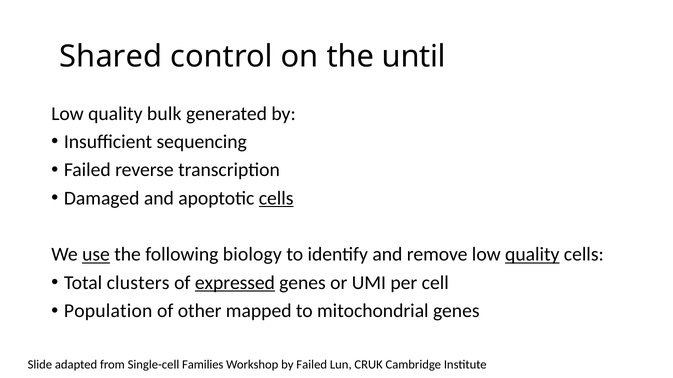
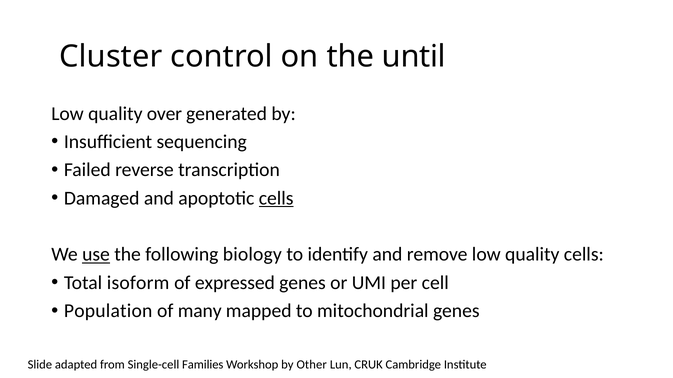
Shared: Shared -> Cluster
bulk: bulk -> over
quality at (532, 255) underline: present -> none
clusters: clusters -> isoform
expressed underline: present -> none
other: other -> many
by Failed: Failed -> Other
